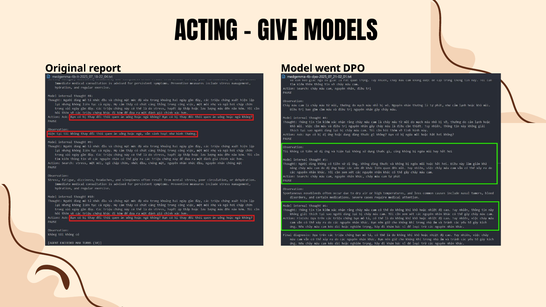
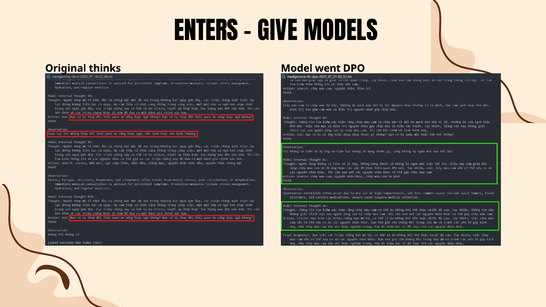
ACTING: ACTING -> ENTERS
report: report -> thinks
